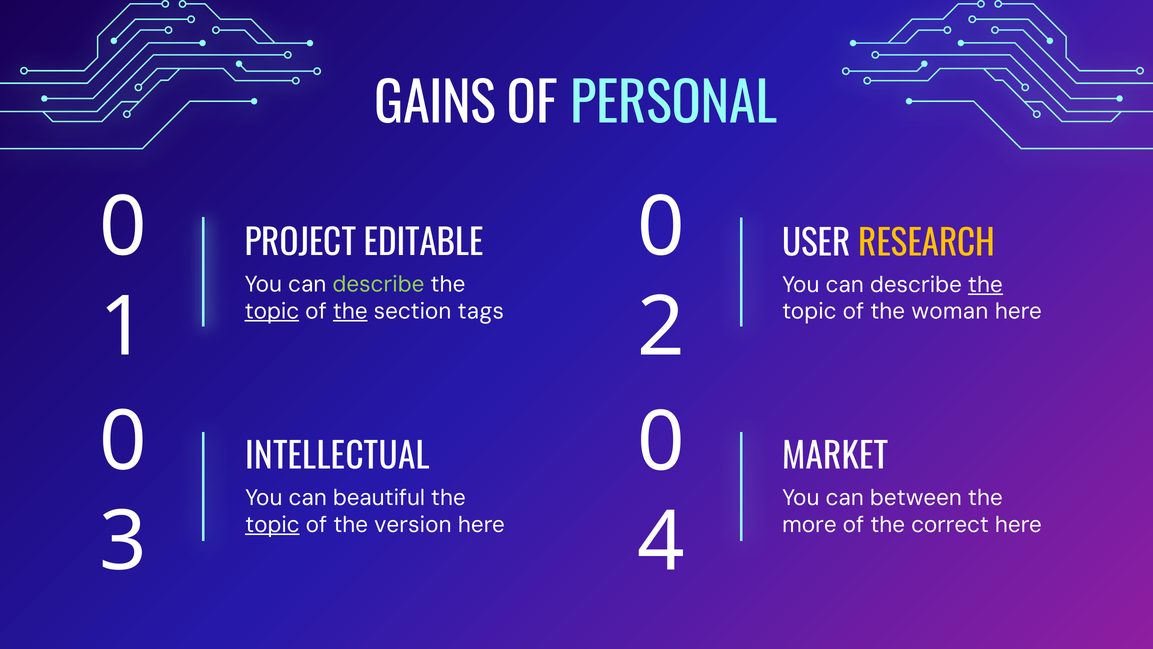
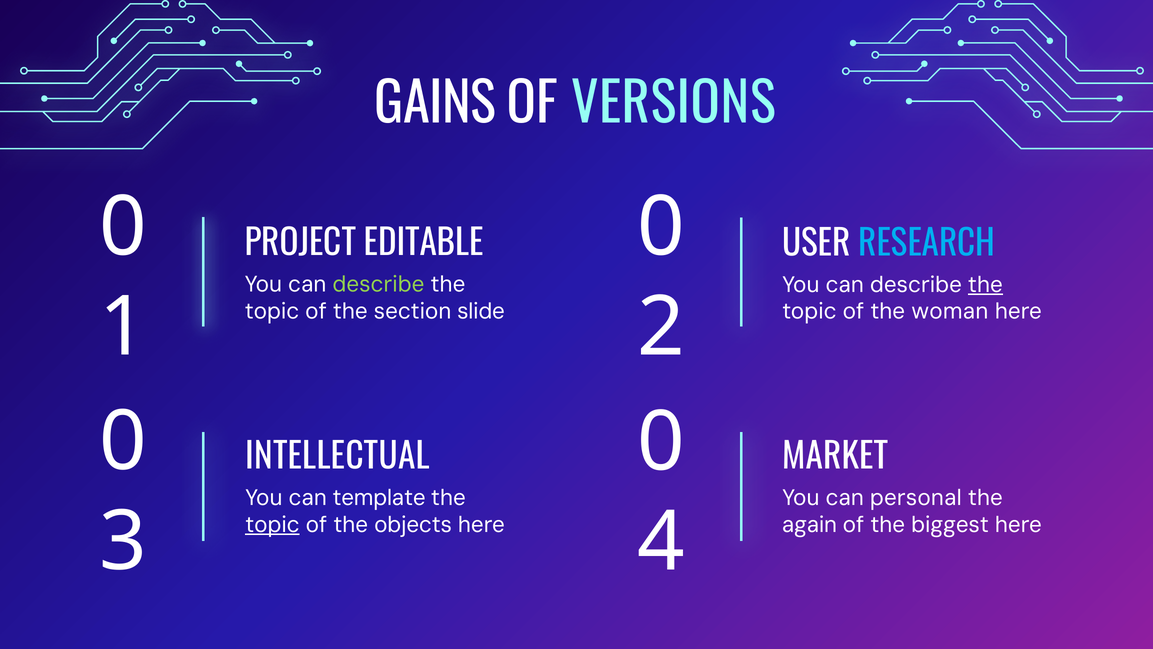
PERSONAL: PERSONAL -> VERSIONS
RESEARCH colour: yellow -> light blue
topic at (272, 311) underline: present -> none
the at (350, 311) underline: present -> none
tags: tags -> slide
beautiful: beautiful -> template
between: between -> personal
version: version -> objects
more: more -> again
correct: correct -> biggest
